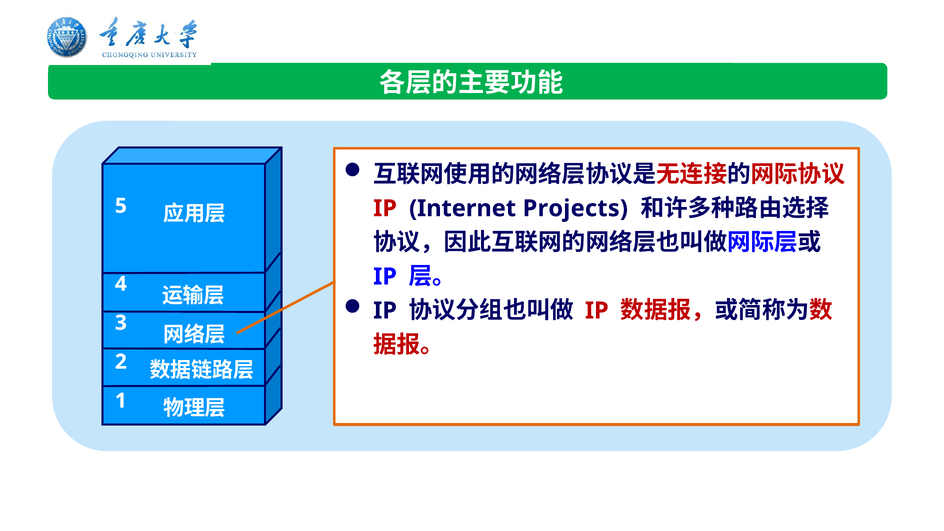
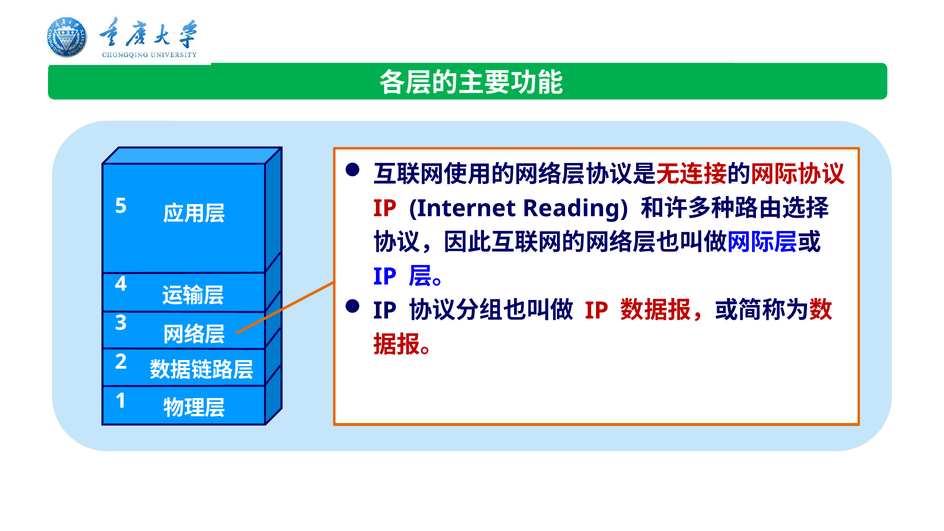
Projects: Projects -> Reading
